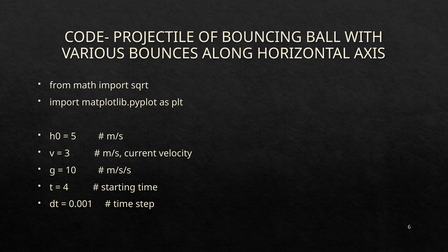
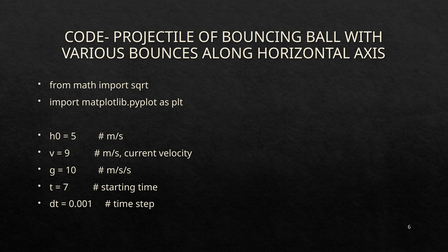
3: 3 -> 9
4: 4 -> 7
